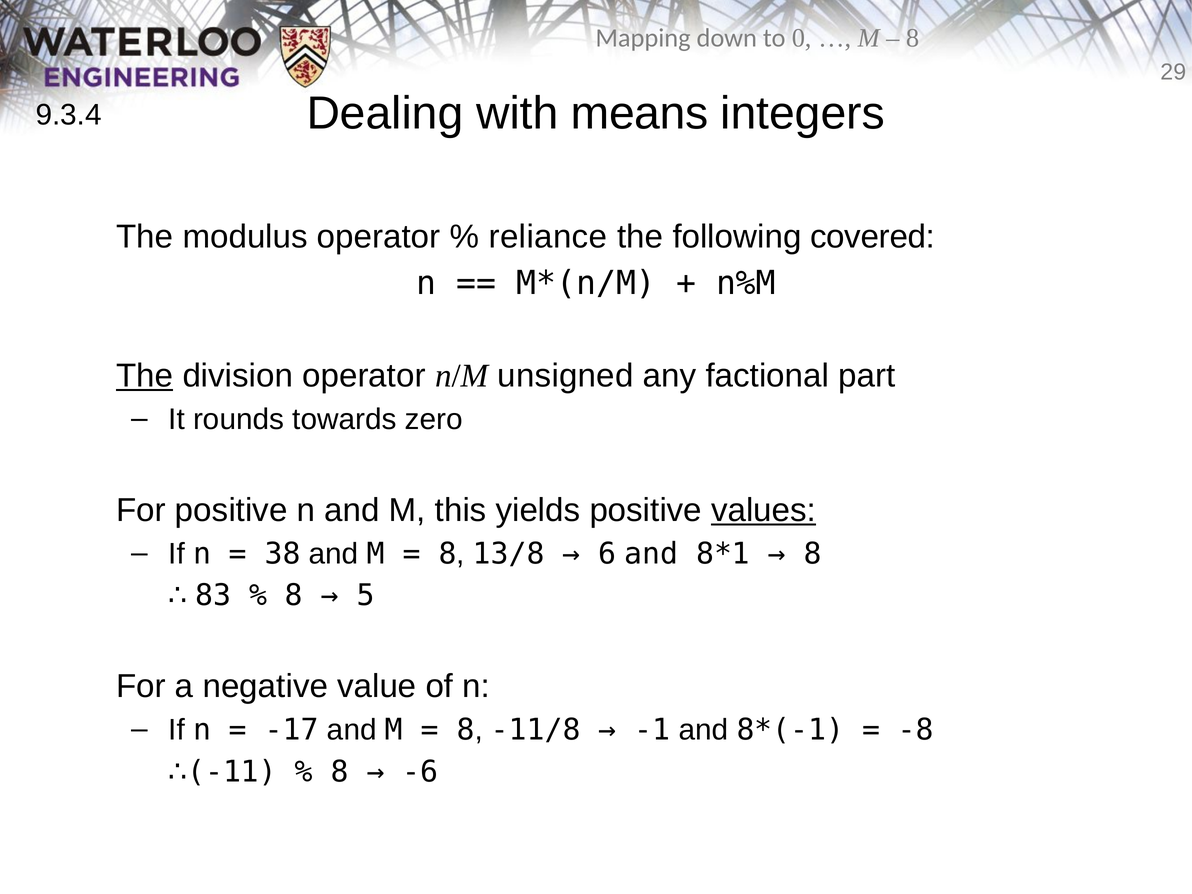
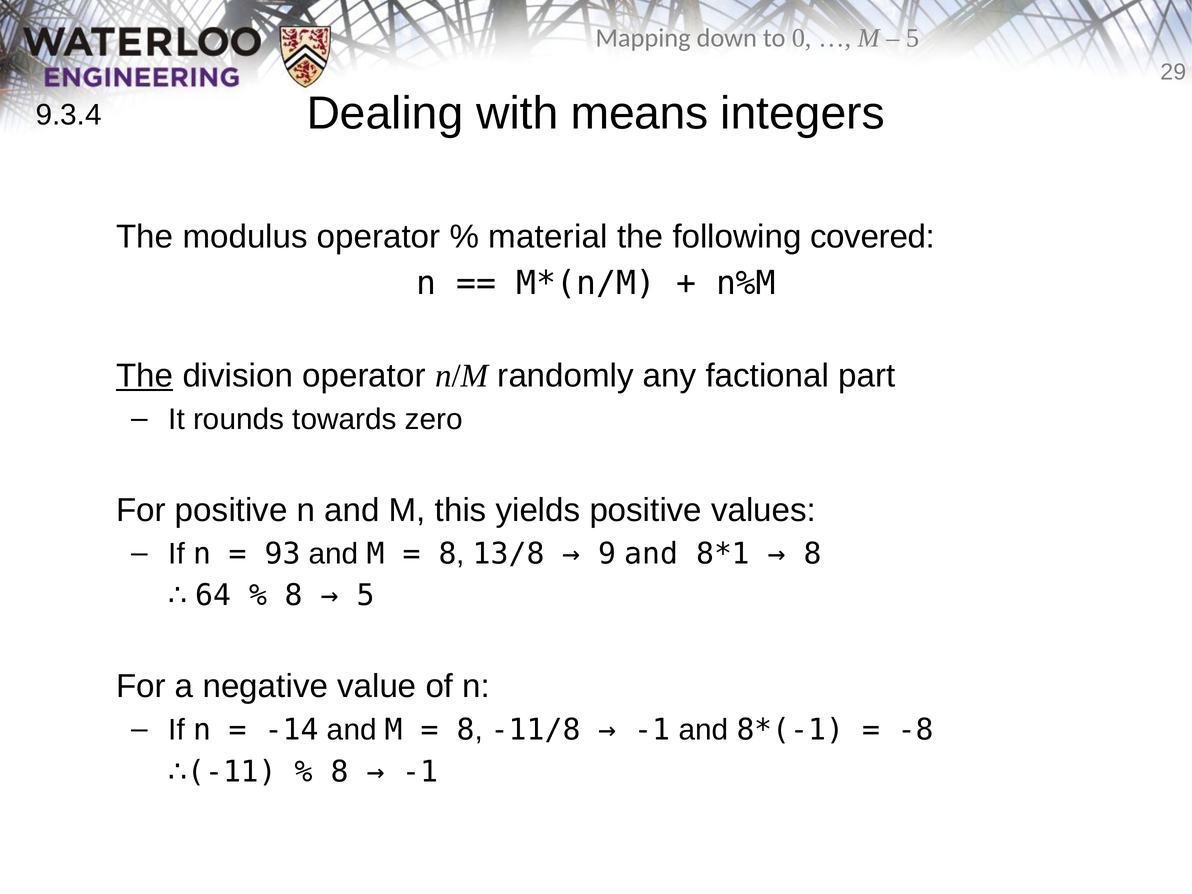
8 at (913, 38): 8 -> 5
reliance: reliance -> material
unsigned: unsigned -> randomly
values underline: present -> none
38: 38 -> 93
6: 6 -> 9
83: 83 -> 64
-17: -17 -> -14
-6 at (420, 772): -6 -> -1
